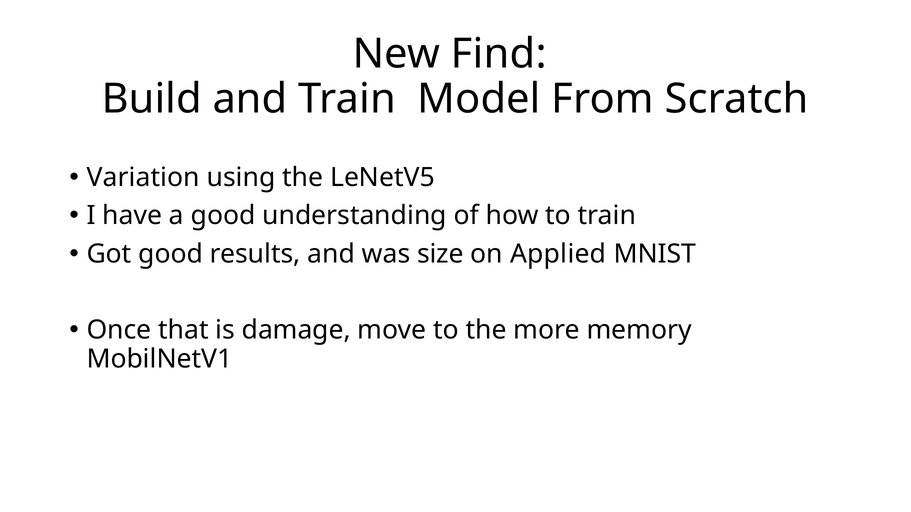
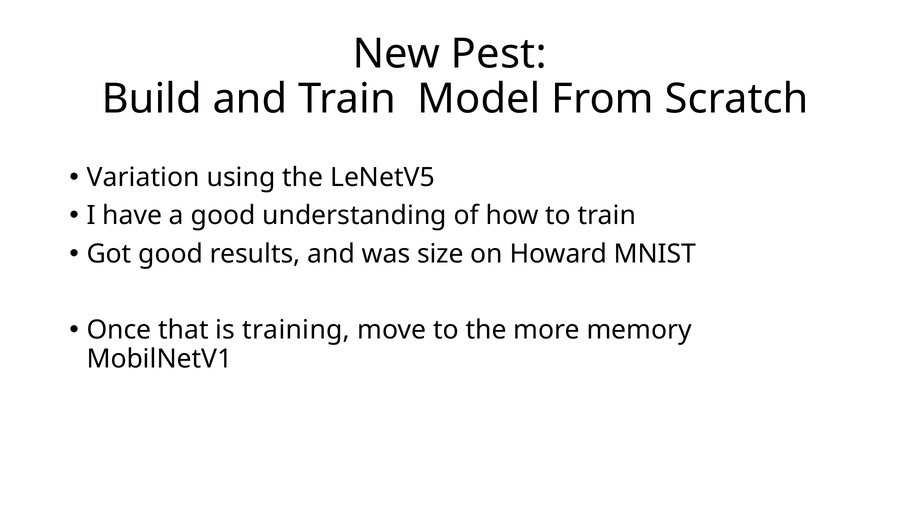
Find: Find -> Pest
Applied: Applied -> Howard
damage: damage -> training
